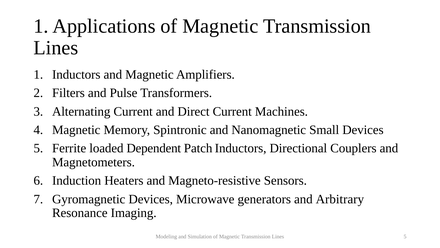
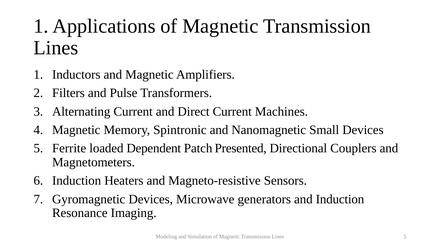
Patch Inductors: Inductors -> Presented
and Arbitrary: Arbitrary -> Induction
